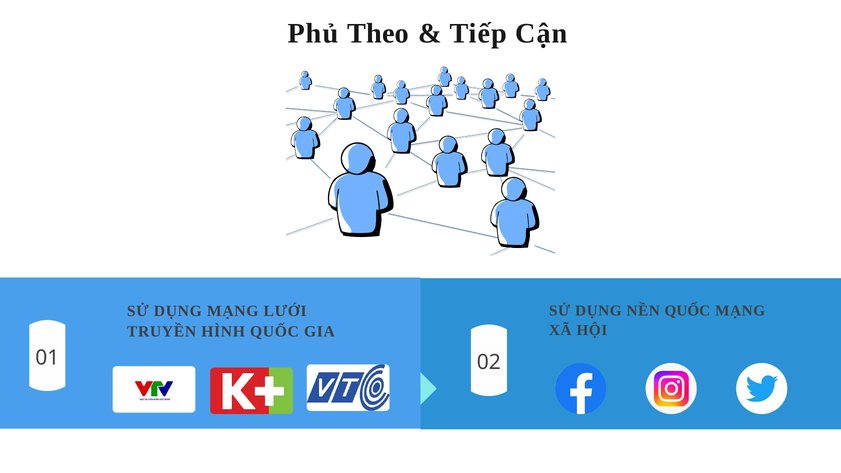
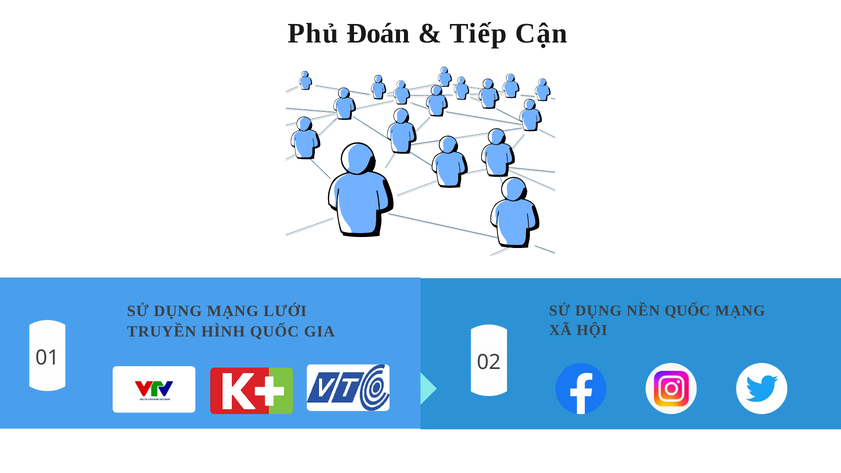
Theo: Theo -> Đoán
